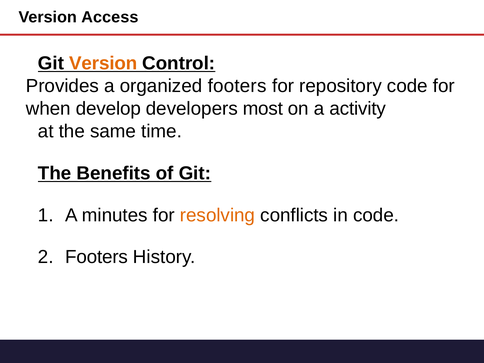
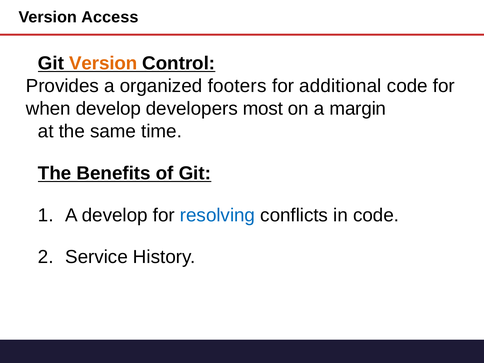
repository: repository -> additional
activity: activity -> margin
A minutes: minutes -> develop
resolving colour: orange -> blue
Footers at (97, 257): Footers -> Service
